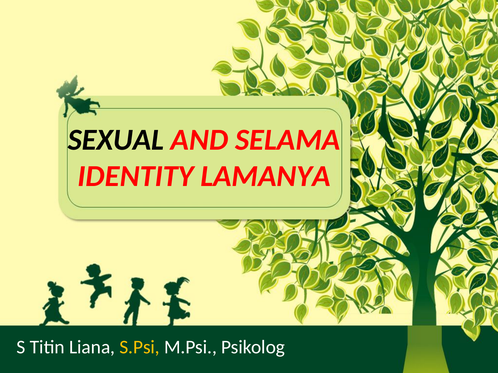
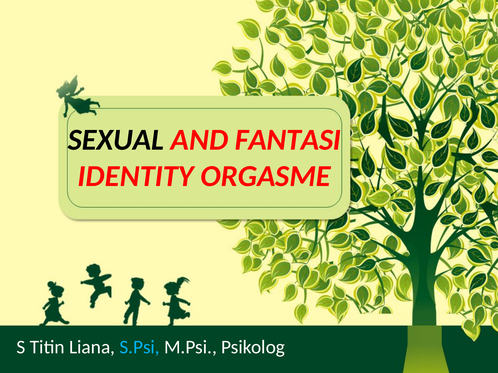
SELAMA: SELAMA -> FANTASI
LAMANYA: LAMANYA -> ORGASME
S.Psi colour: yellow -> light blue
